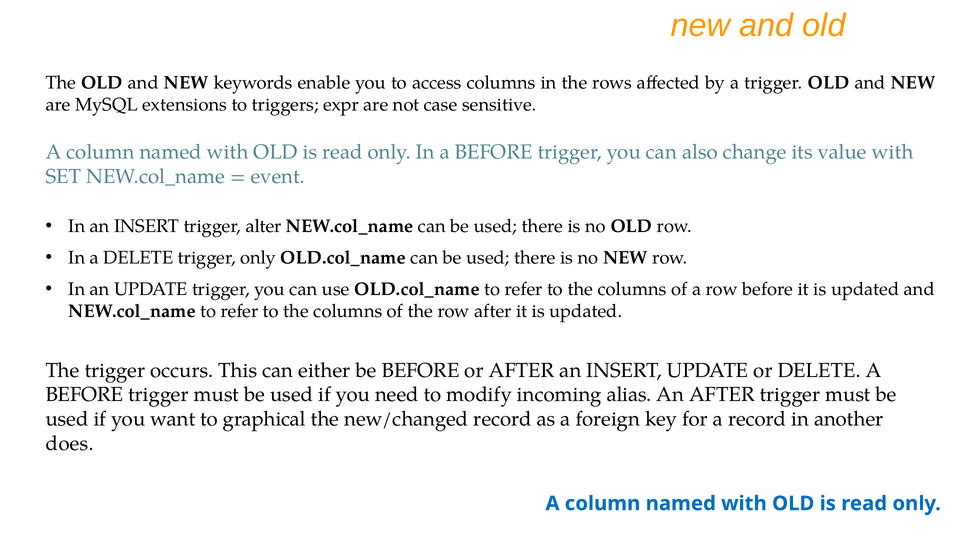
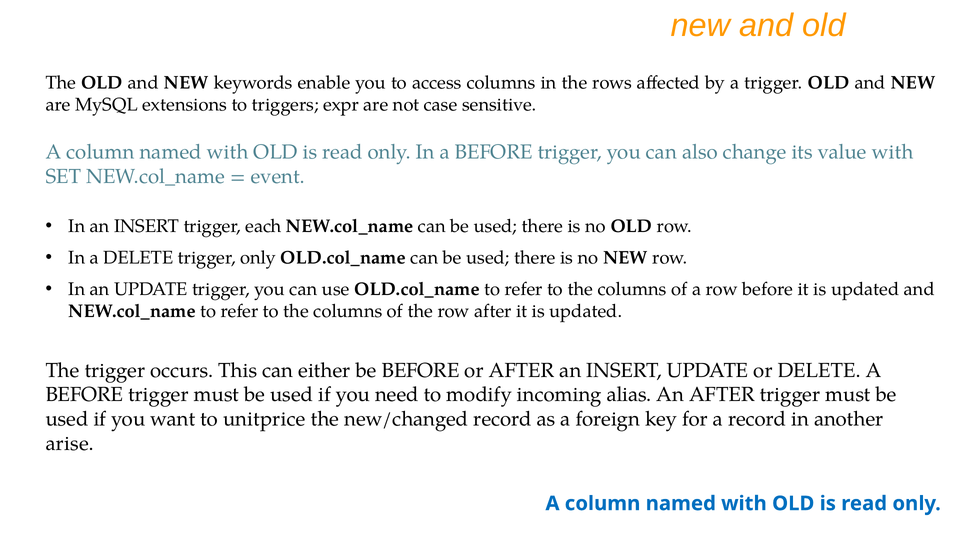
alter: alter -> each
graphical: graphical -> unitprice
does: does -> arise
